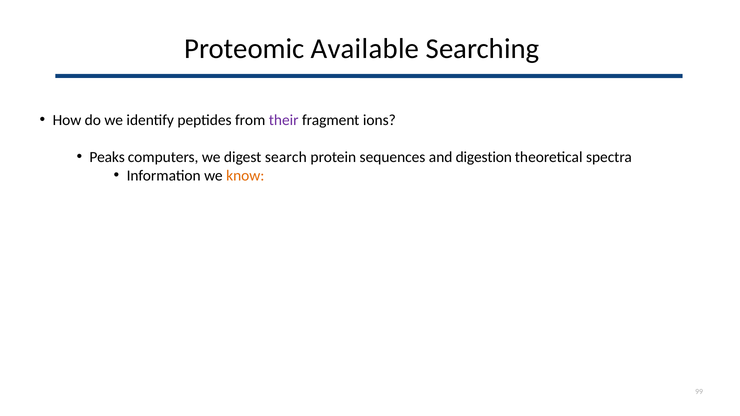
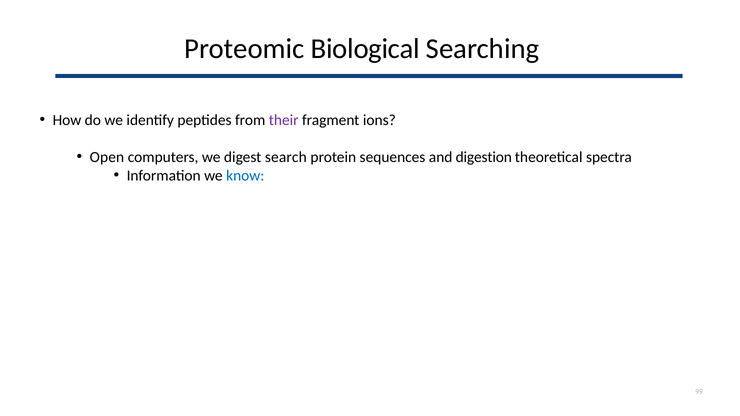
Available: Available -> Biological
Peaks: Peaks -> Open
know colour: orange -> blue
